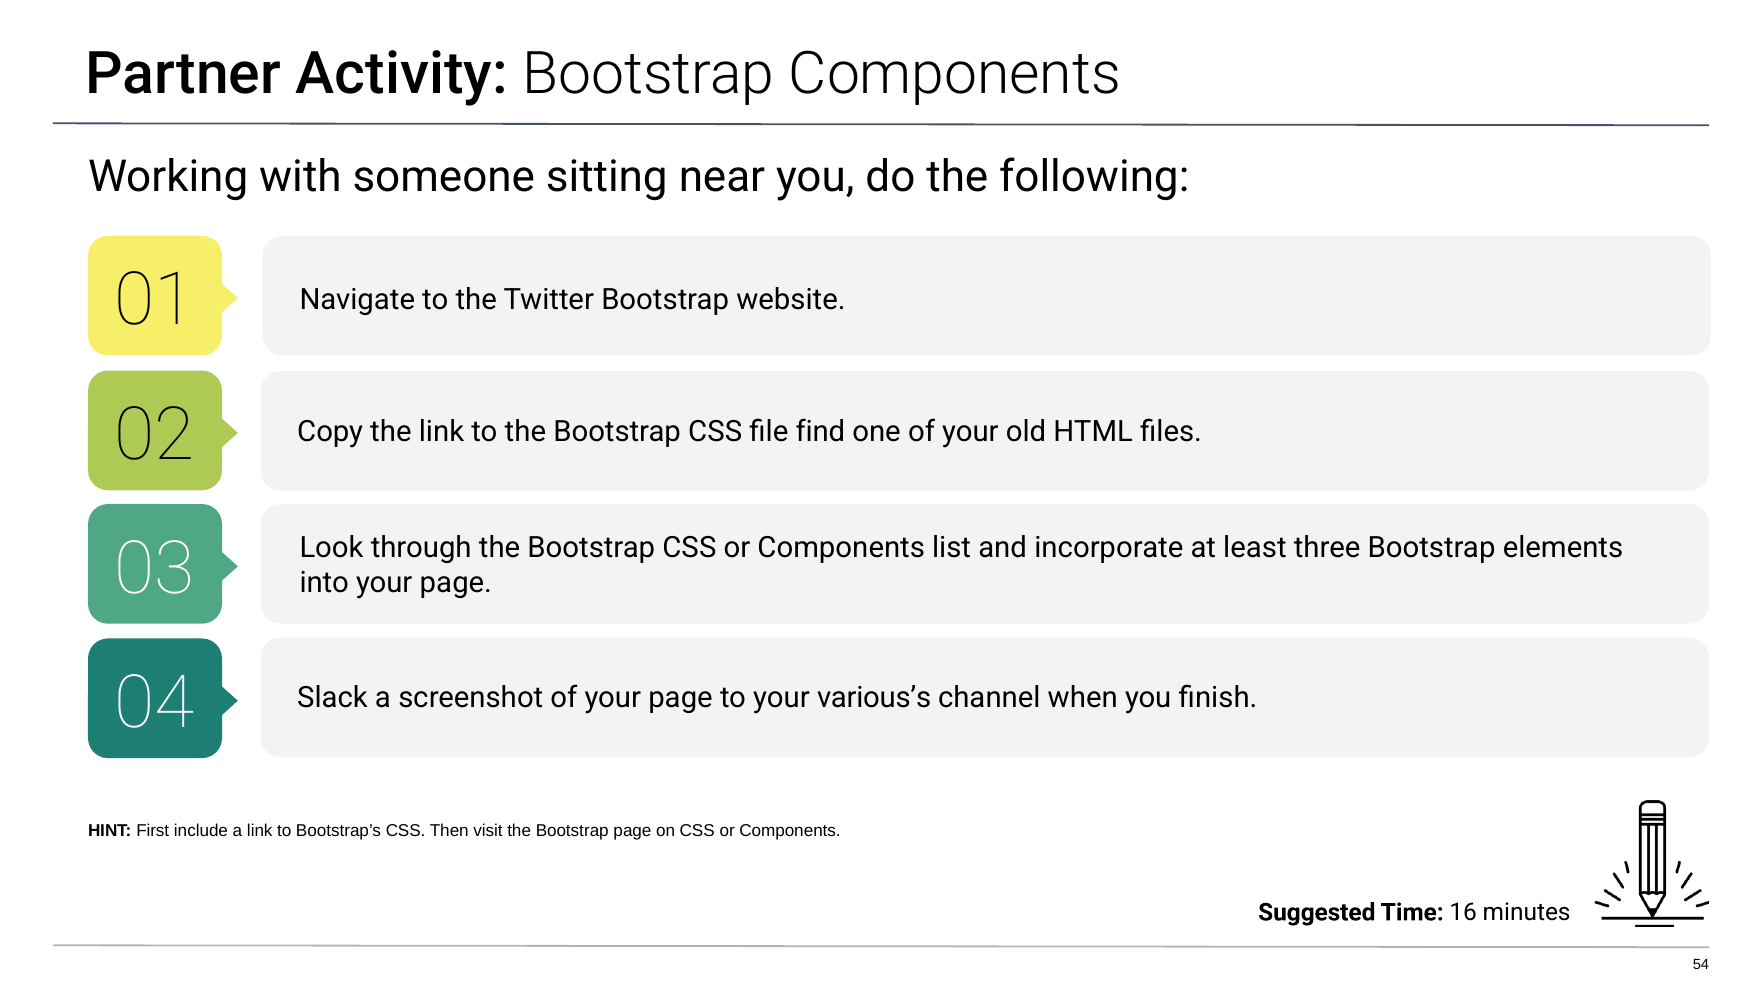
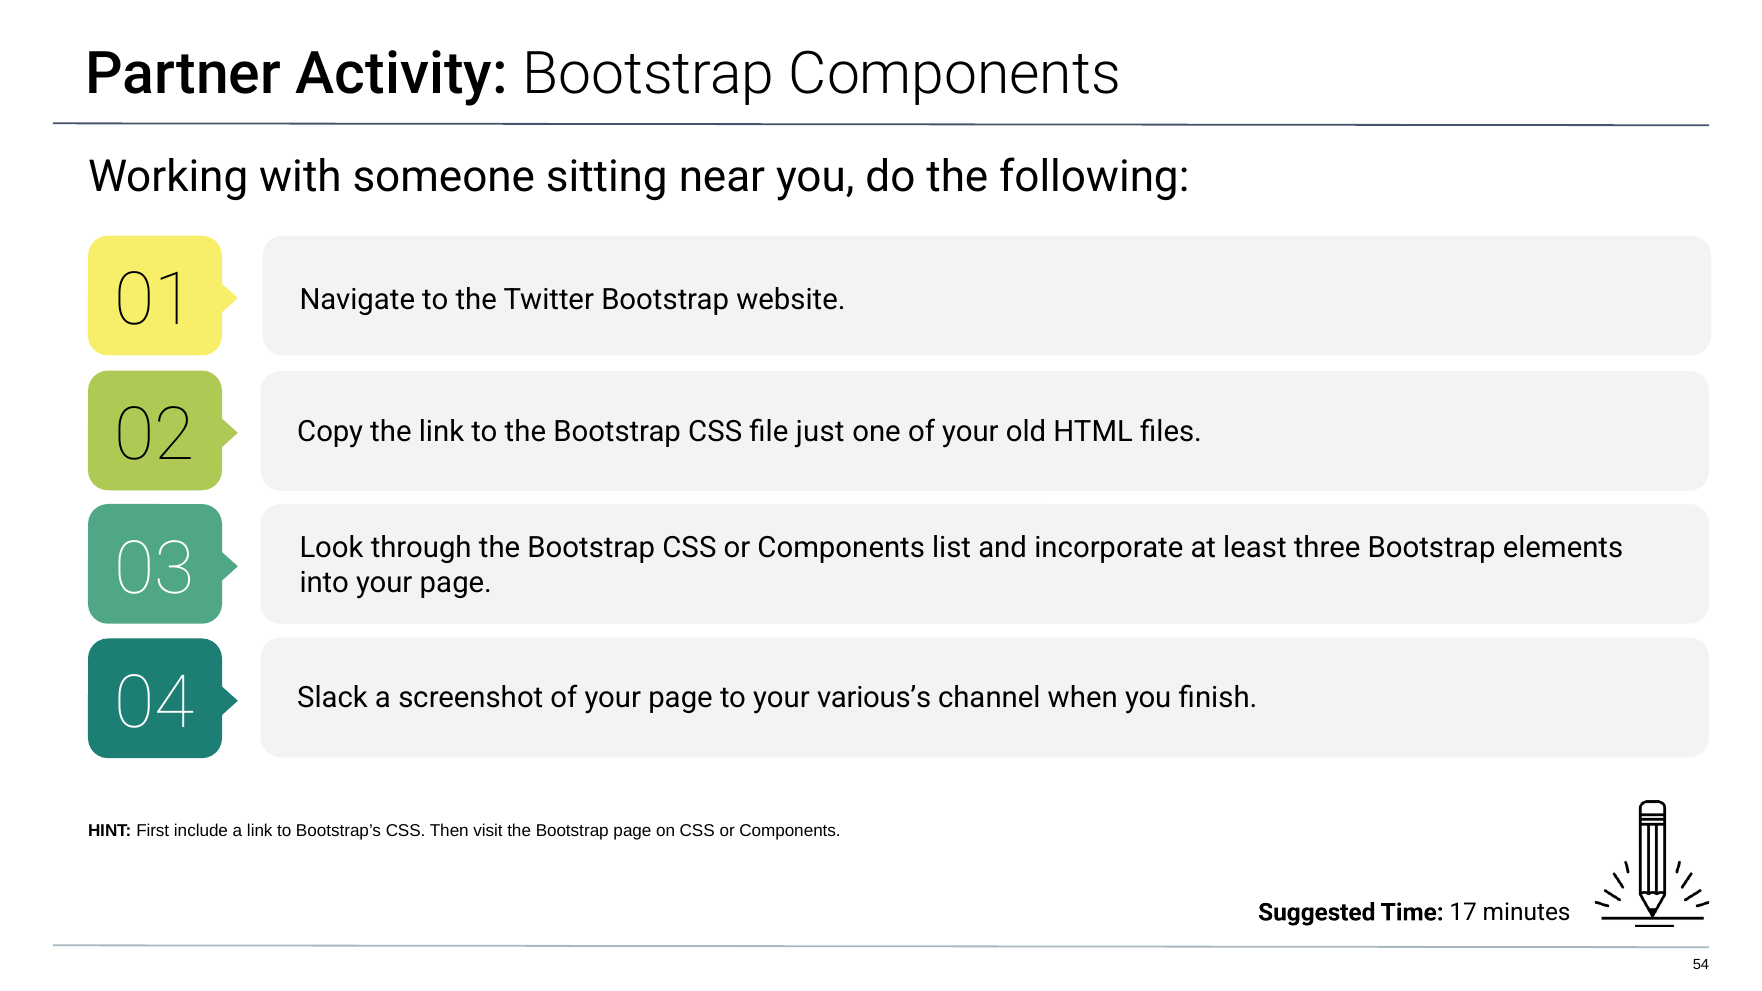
find: find -> just
16: 16 -> 17
